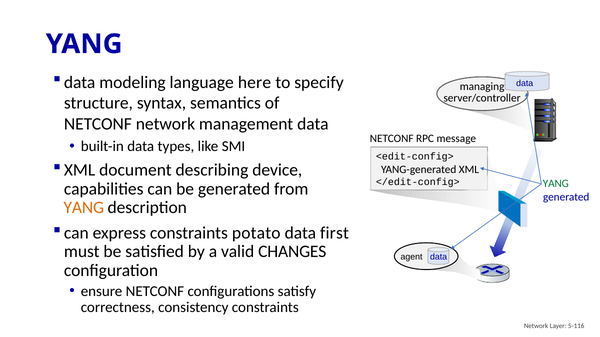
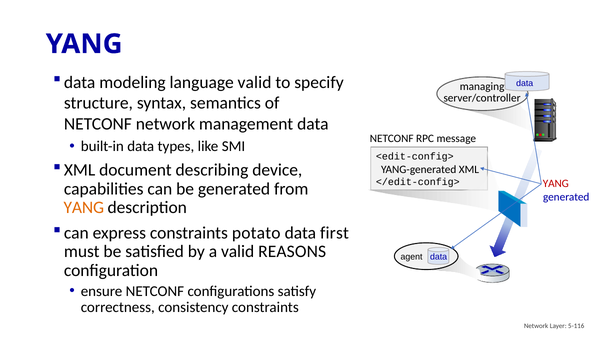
language here: here -> valid
YANG at (556, 184) colour: green -> red
CHANGES: CHANGES -> REASONS
